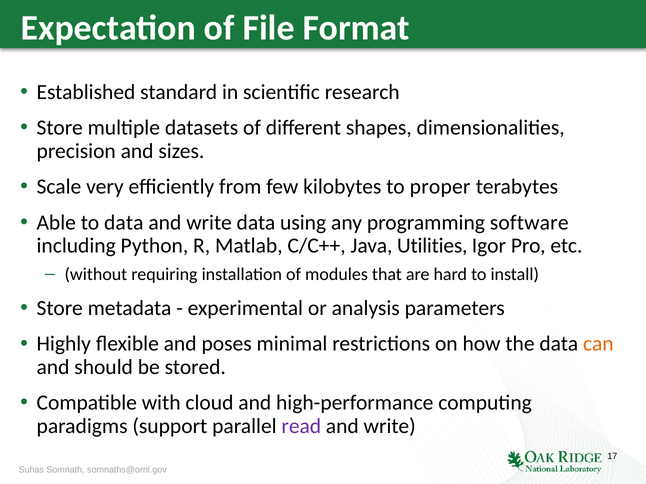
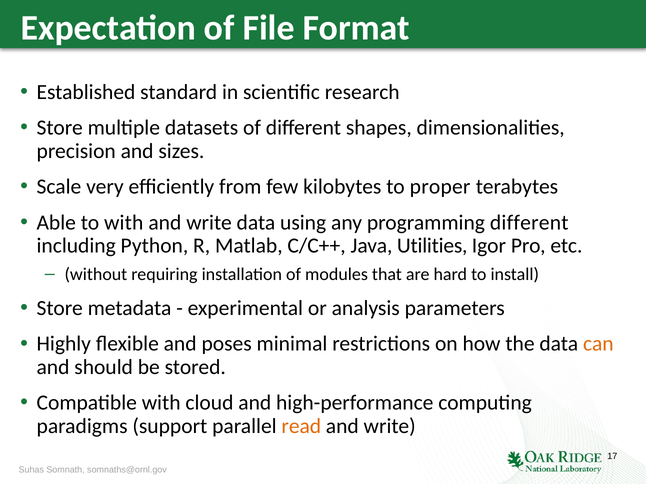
to data: data -> with
programming software: software -> different
read colour: purple -> orange
